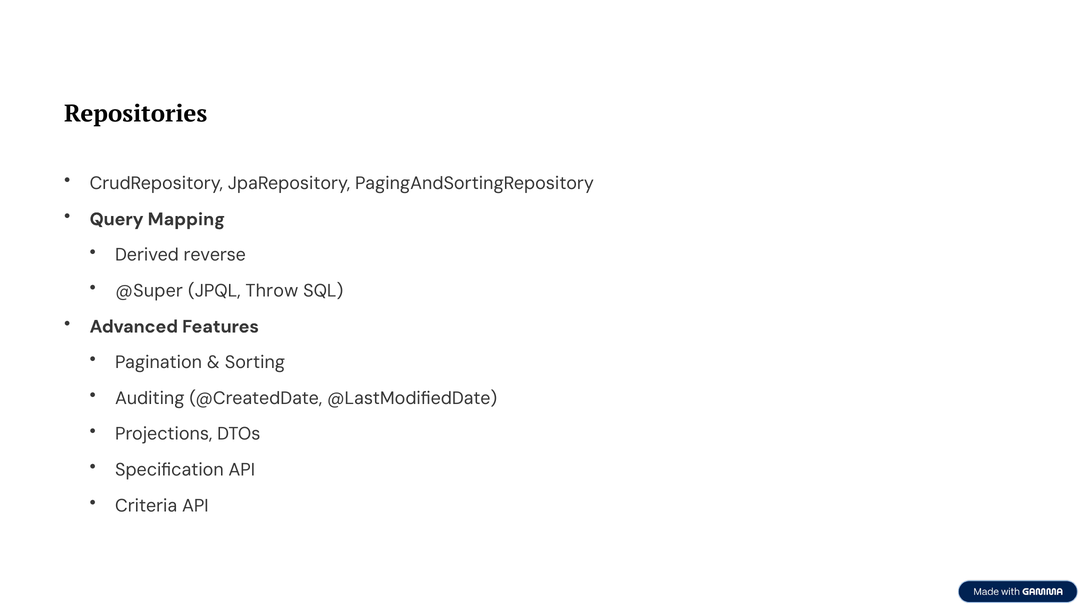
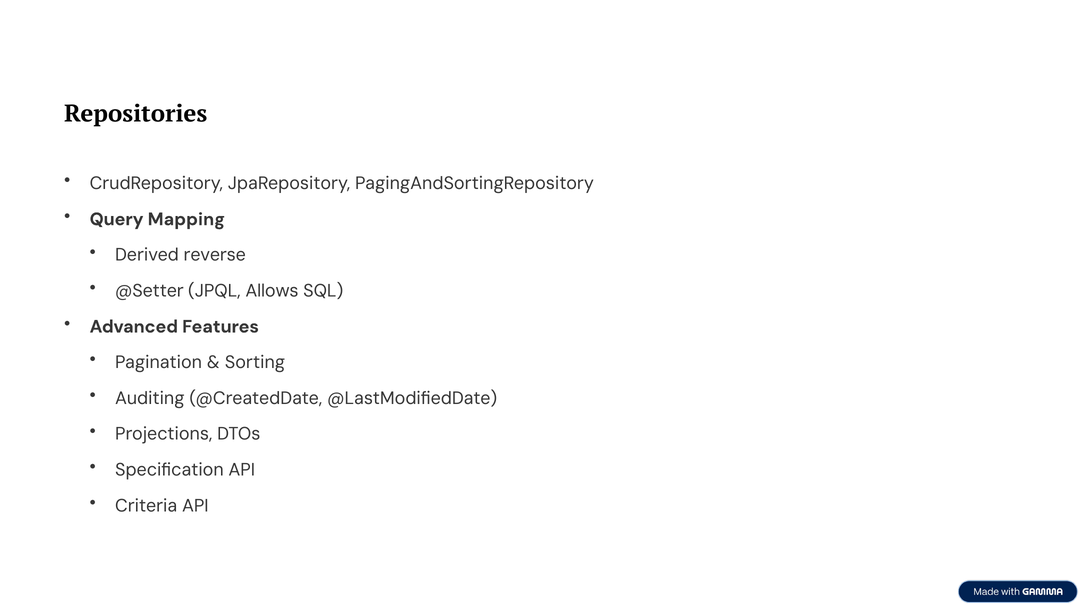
@Super: @Super -> @Setter
Throw: Throw -> Allows
